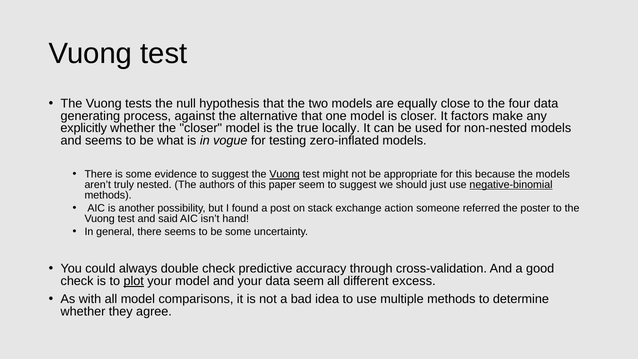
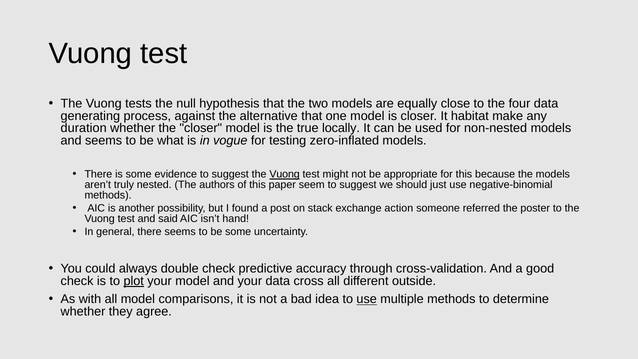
factors: factors -> habitat
explicitly: explicitly -> duration
negative-binomial underline: present -> none
data seem: seem -> cross
excess: excess -> outside
use at (367, 299) underline: none -> present
